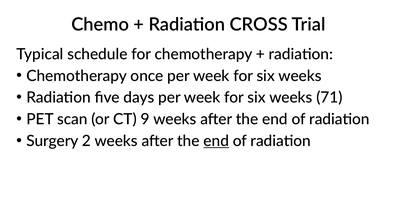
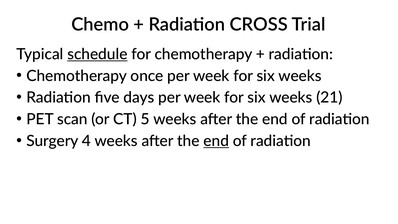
schedule underline: none -> present
71: 71 -> 21
9: 9 -> 5
2: 2 -> 4
